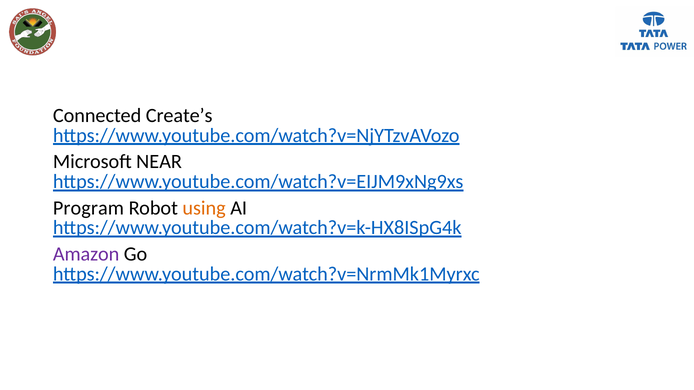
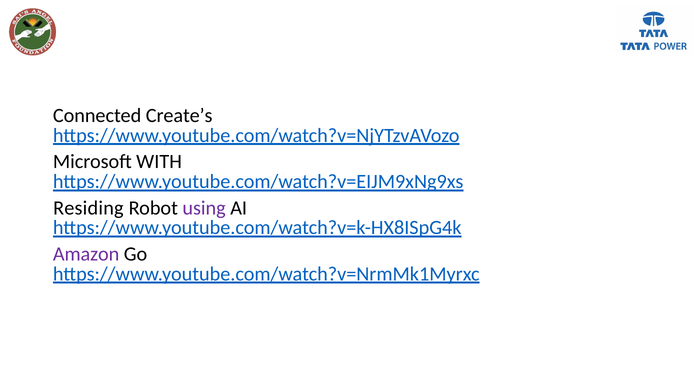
NEAR: NEAR -> WITH
Program: Program -> Residing
using colour: orange -> purple
